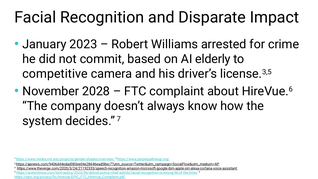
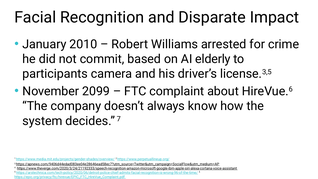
2023: 2023 -> 2010
competitive: competitive -> participants
2028: 2028 -> 2099
